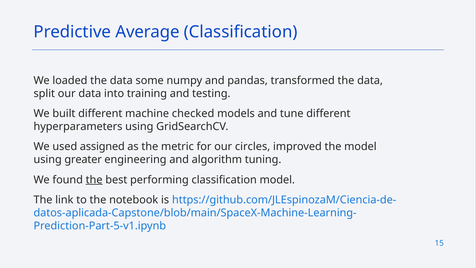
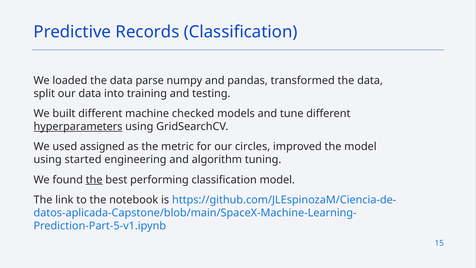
Average: Average -> Records
some: some -> parse
hyperparameters underline: none -> present
greater: greater -> started
